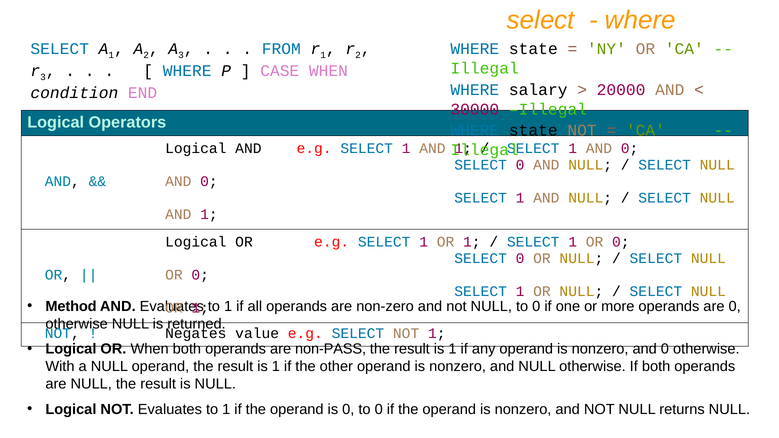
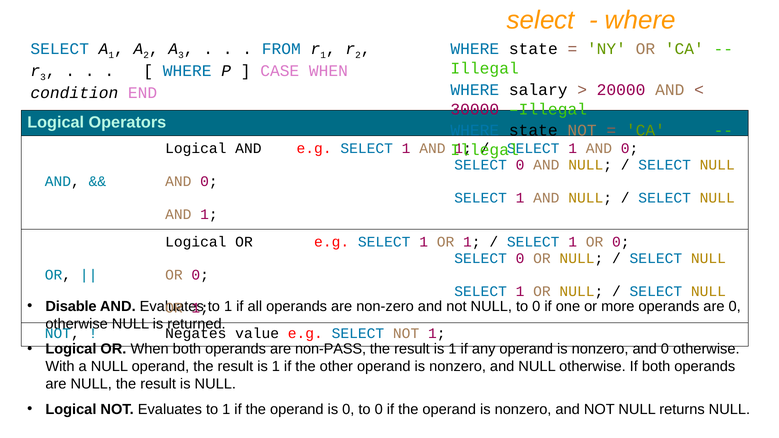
Method: Method -> Disable
